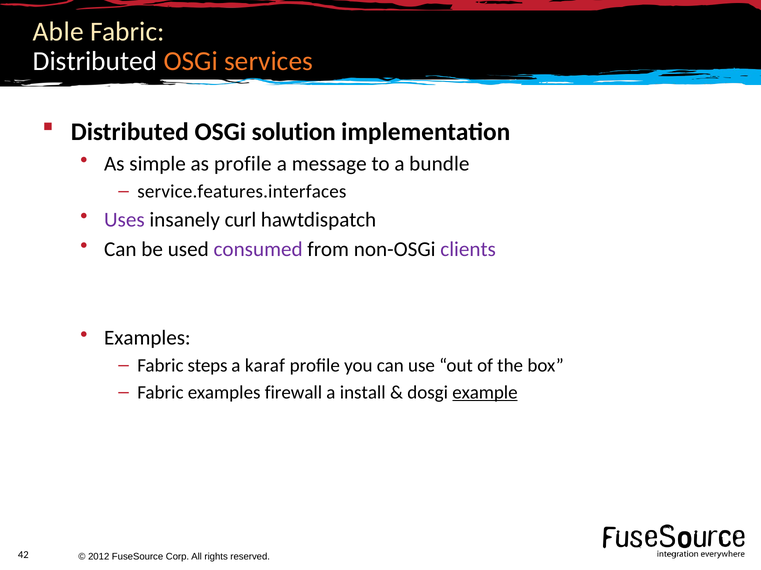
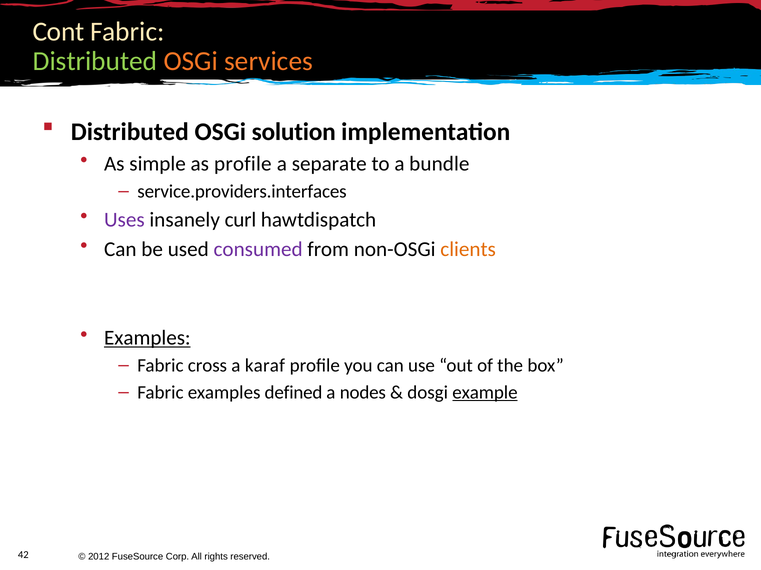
Able: Able -> Cont
Distributed at (95, 61) colour: white -> light green
message: message -> separate
service.features.interfaces: service.features.interfaces -> service.providers.interfaces
clients colour: purple -> orange
Examples at (147, 338) underline: none -> present
steps: steps -> cross
firewall: firewall -> defined
install: install -> nodes
